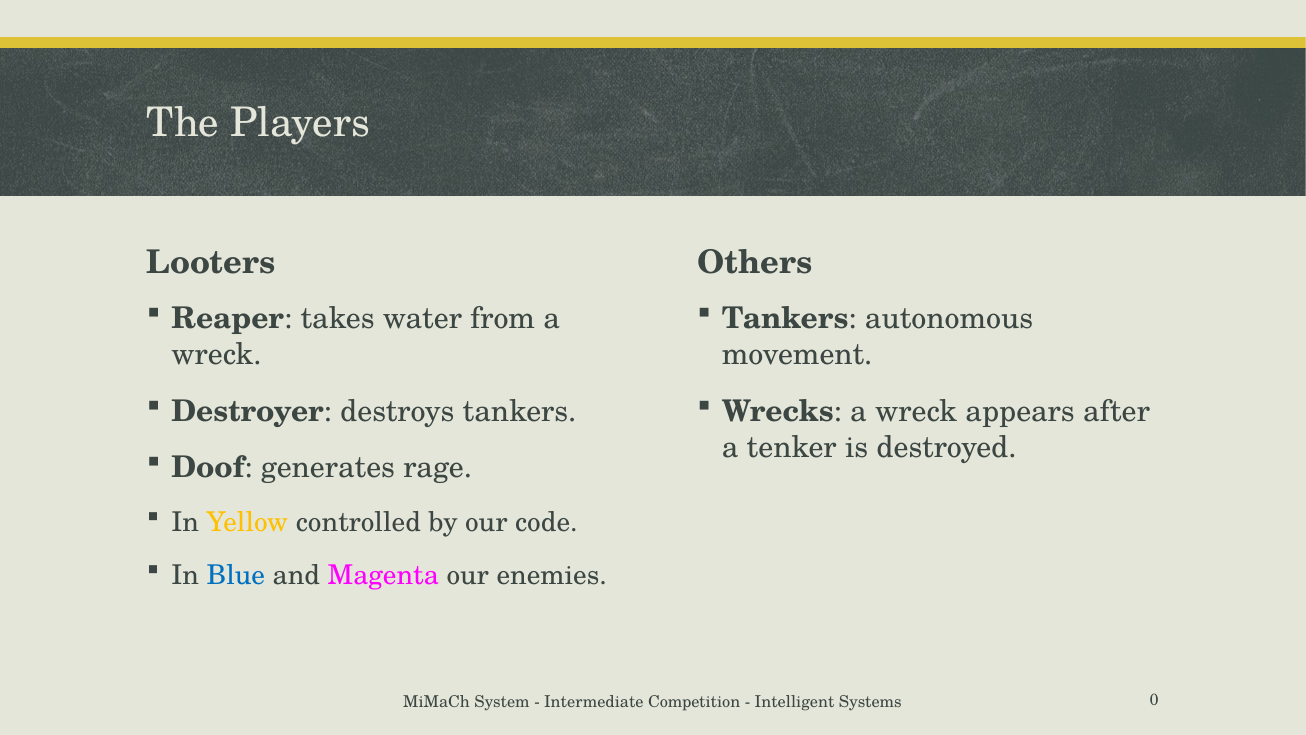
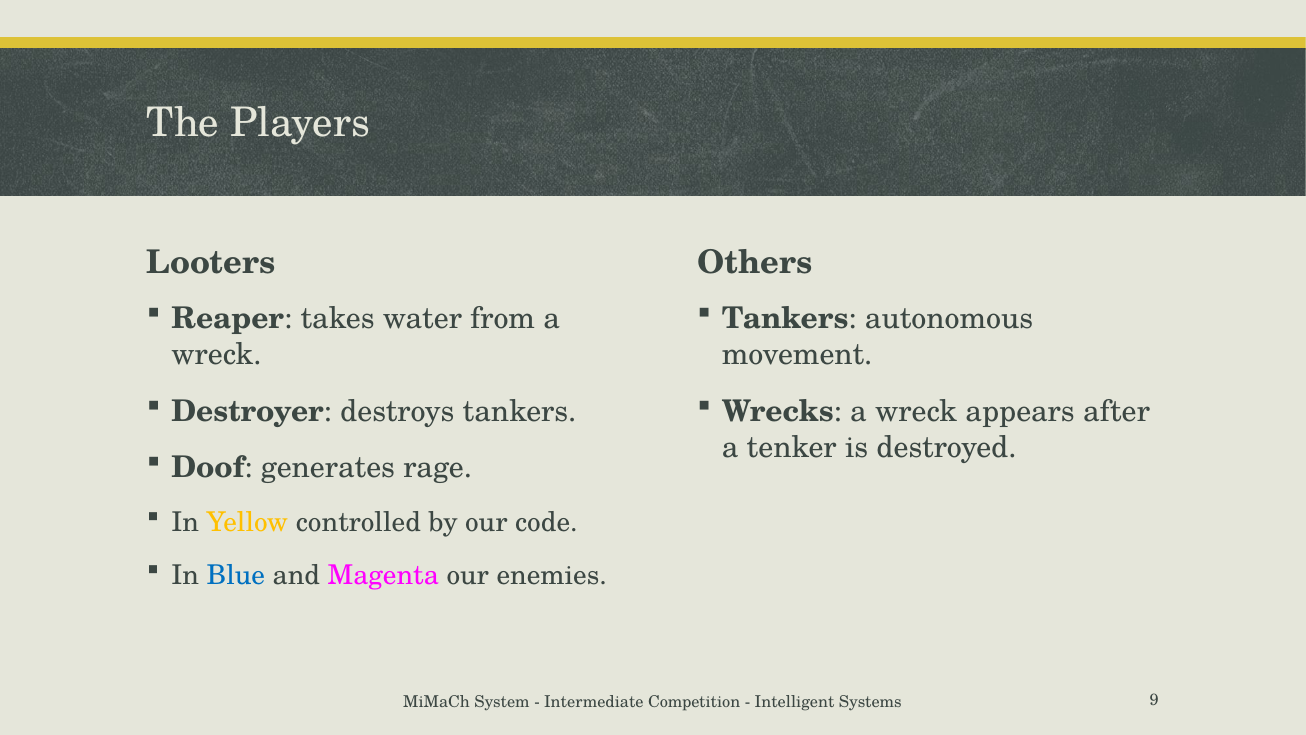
0: 0 -> 9
